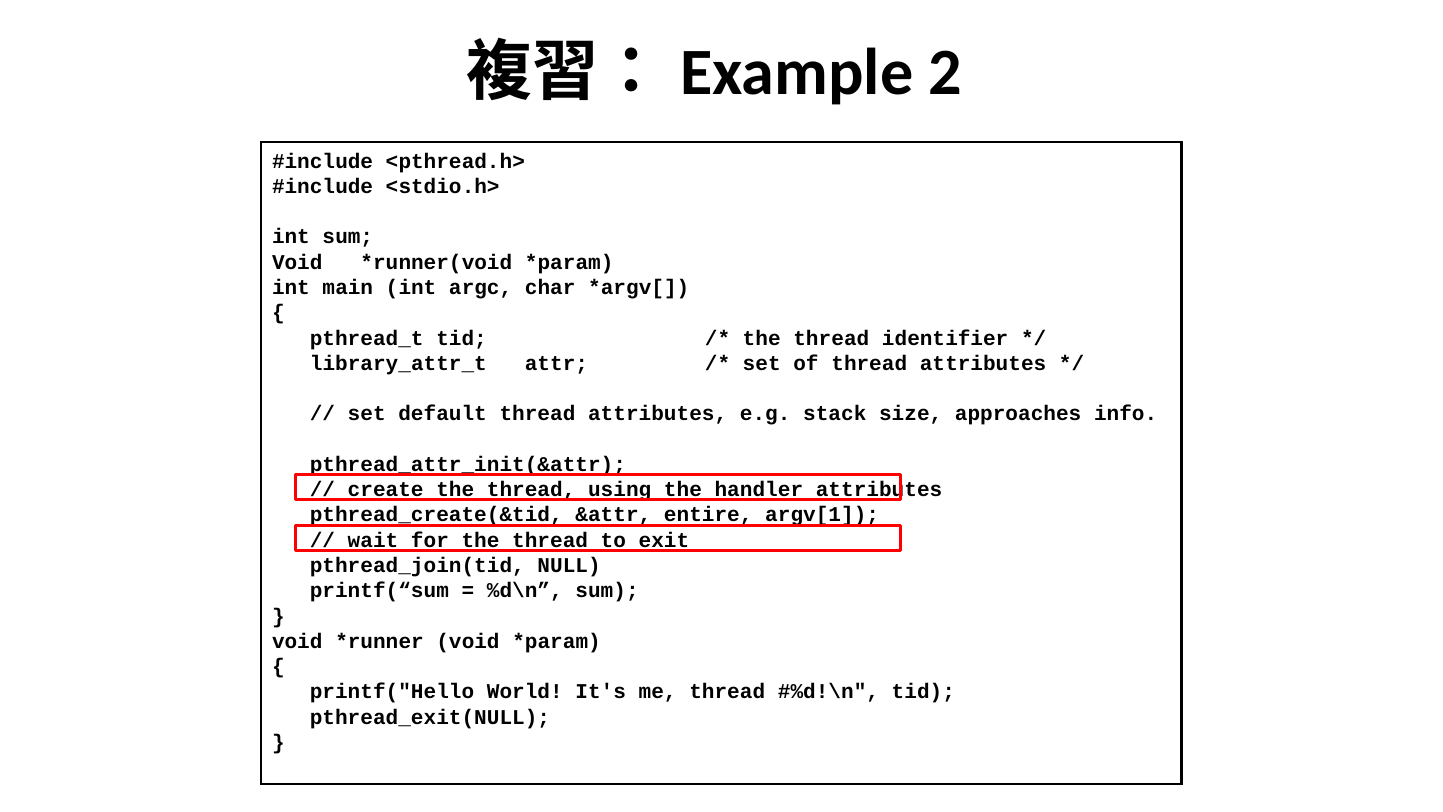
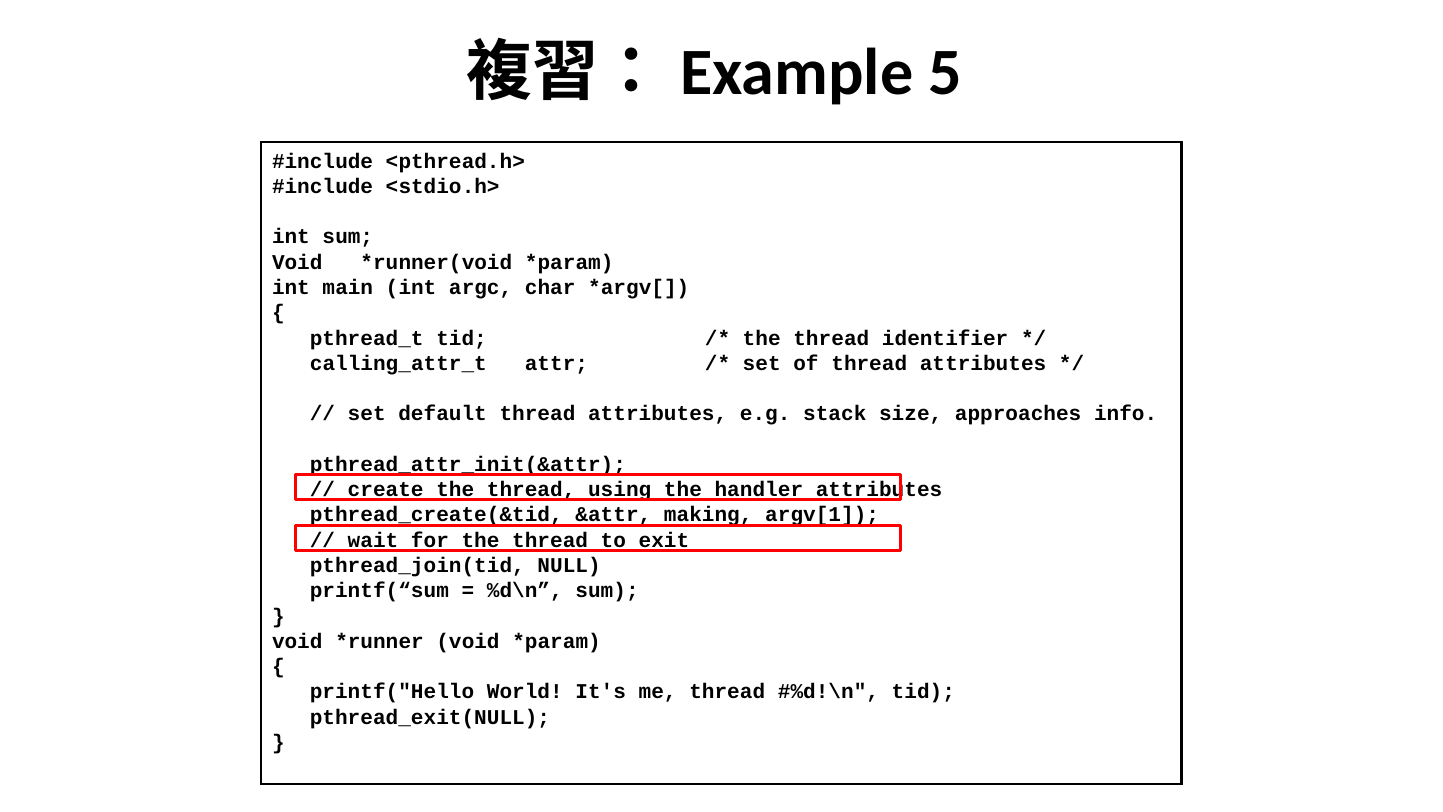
2: 2 -> 5
library_attr_t: library_attr_t -> calling_attr_t
entire: entire -> making
